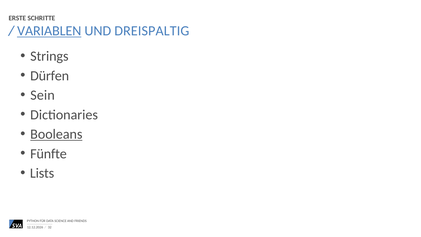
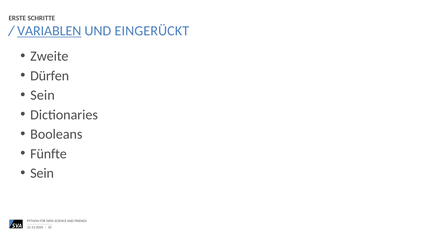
DREISPALTIG: DREISPALTIG -> EINGERÜCKT
Strings: Strings -> Zweite
Booleans underline: present -> none
Lists at (42, 173): Lists -> Sein
